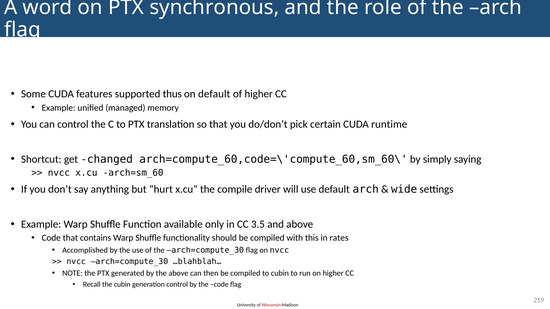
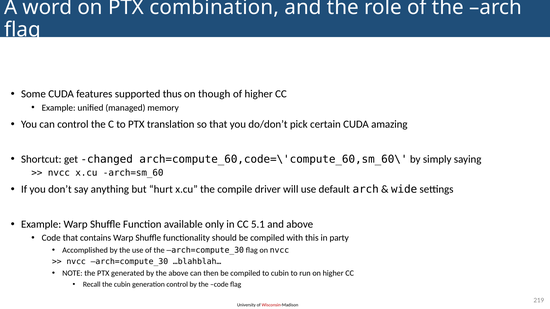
synchronous: synchronous -> combination
on default: default -> though
runtime: runtime -> amazing
3.5: 3.5 -> 5.1
rates: rates -> party
